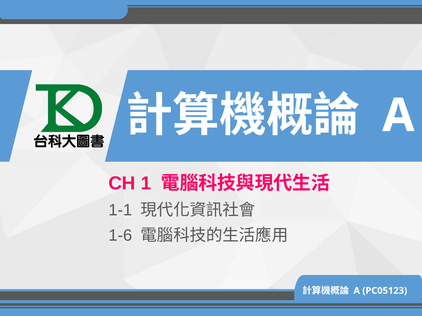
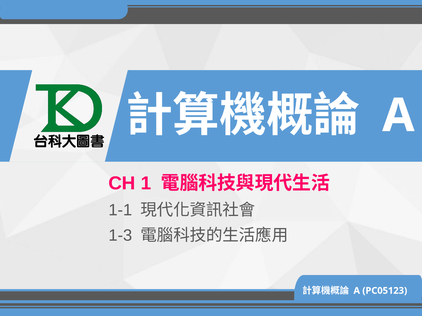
1-6: 1-6 -> 1-3
